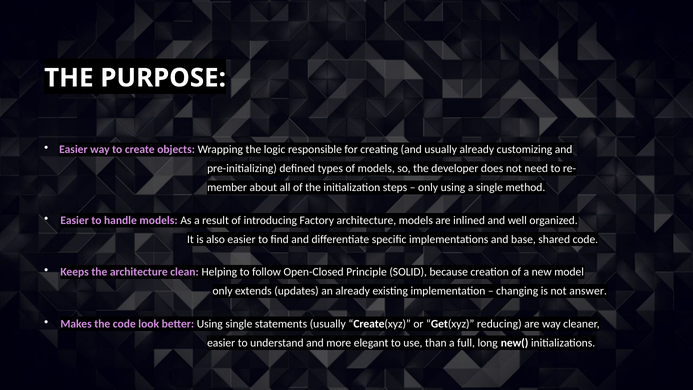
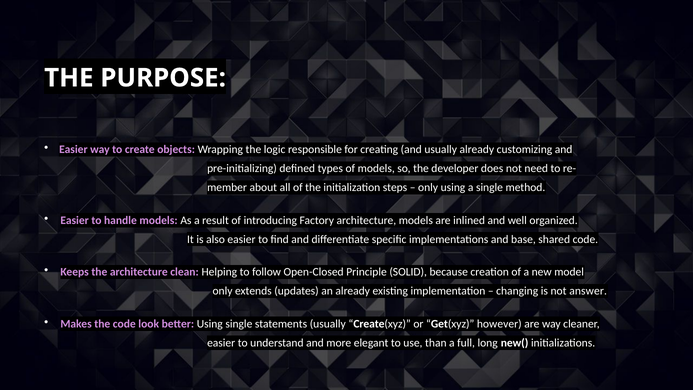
reducing: reducing -> however
